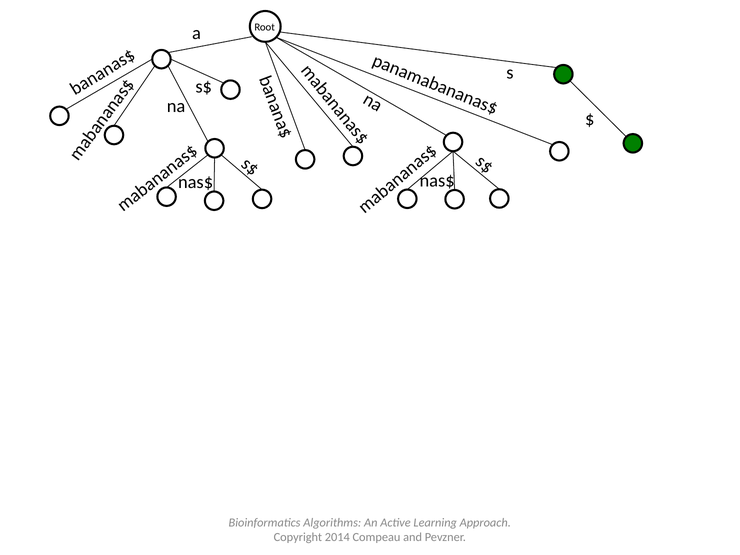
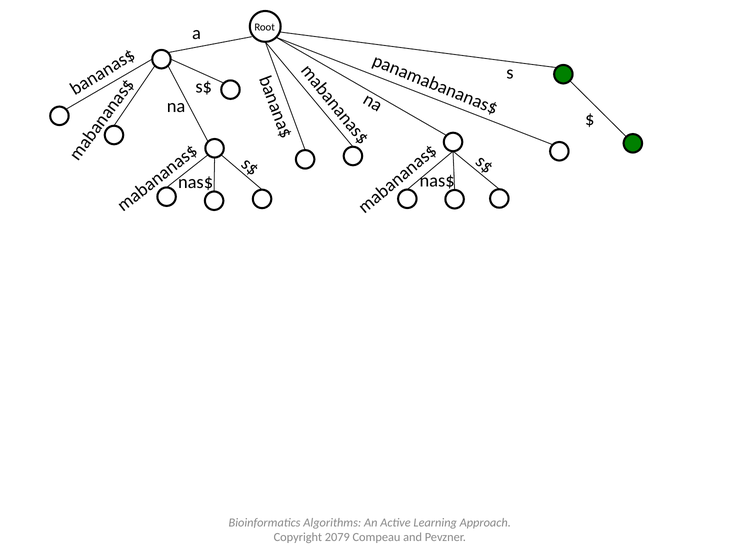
2014: 2014 -> 2079
